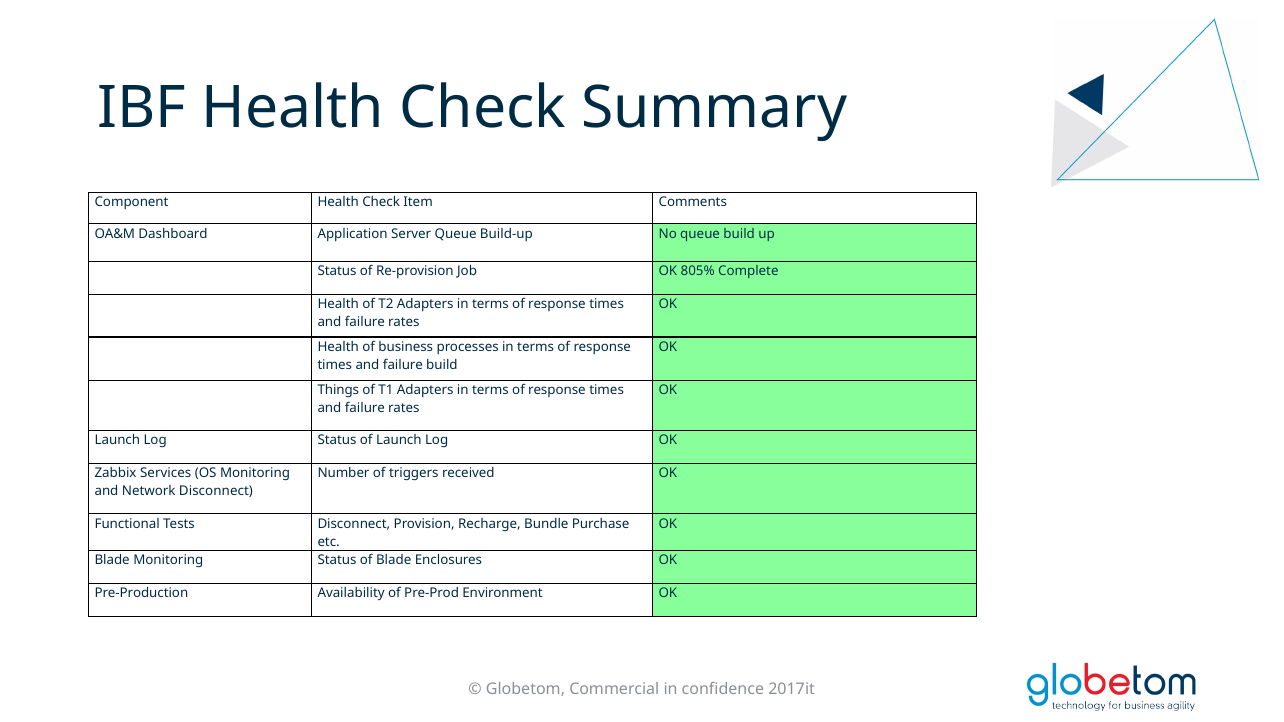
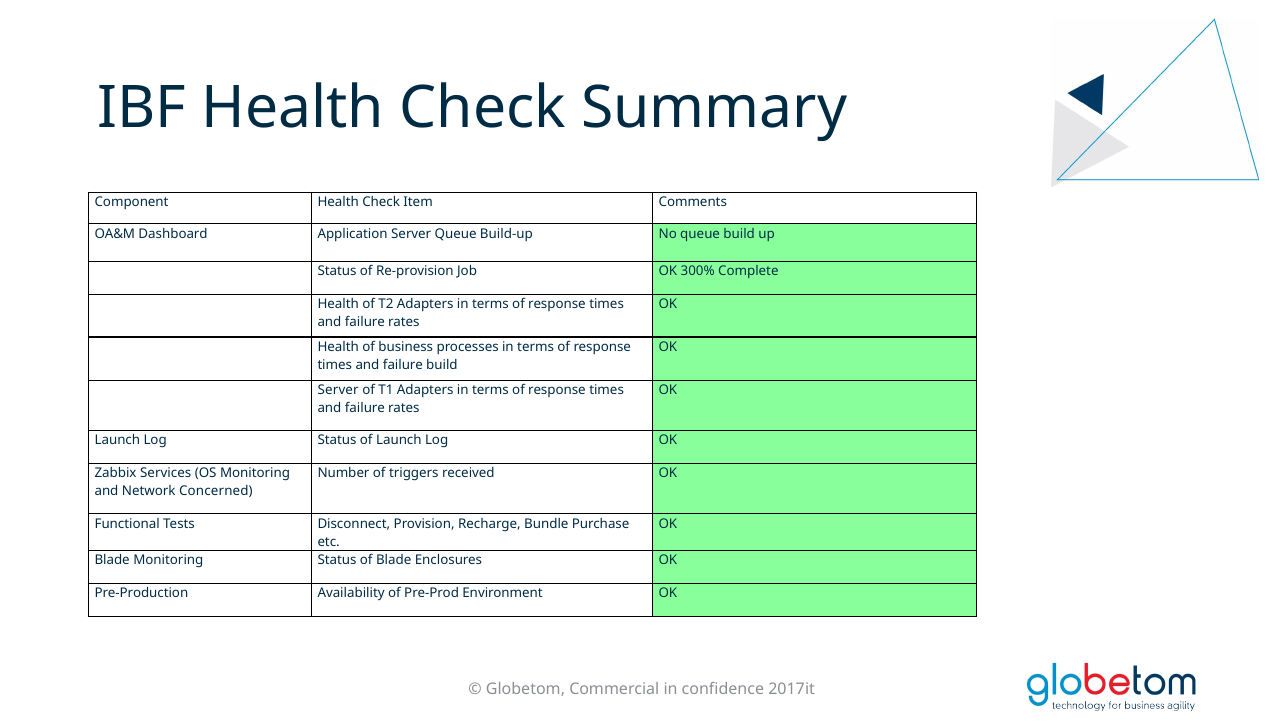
805%: 805% -> 300%
Things at (338, 390): Things -> Server
Network Disconnect: Disconnect -> Concerned
